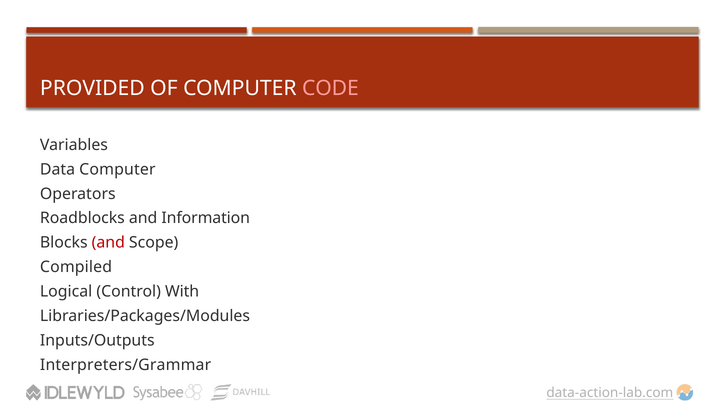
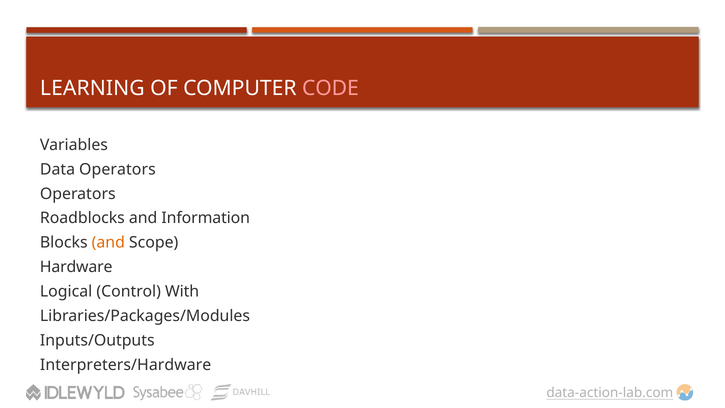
PROVIDED: PROVIDED -> LEARNING
Data Computer: Computer -> Operators
and at (108, 243) colour: red -> orange
Compiled: Compiled -> Hardware
Interpreters/Grammar: Interpreters/Grammar -> Interpreters/Hardware
